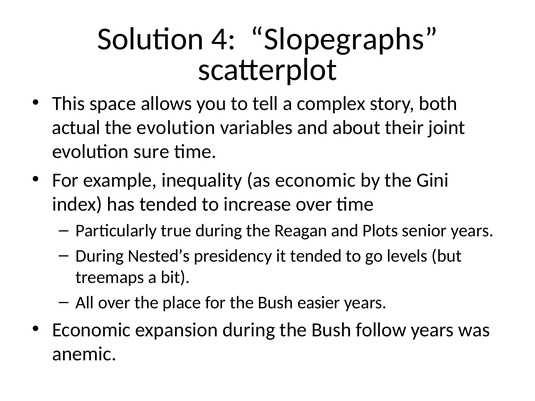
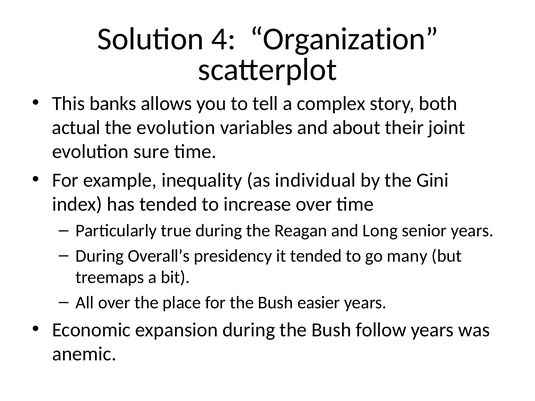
Slopegraphs: Slopegraphs -> Organization
space: space -> banks
as economic: economic -> individual
Plots: Plots -> Long
Nested’s: Nested’s -> Overall’s
levels: levels -> many
